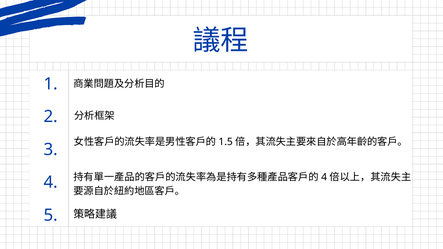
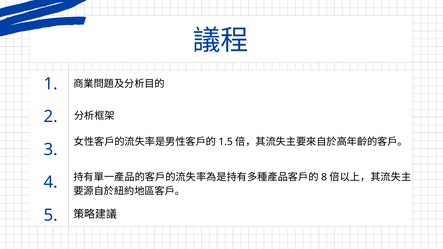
4 at (324, 177): 4 -> 8
